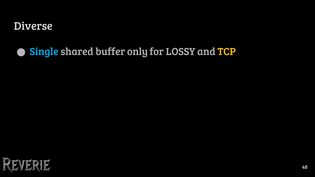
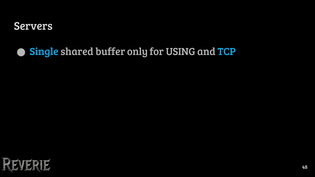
Diverse: Diverse -> Servers
LOSSY: LOSSY -> USING
TCP colour: yellow -> light blue
